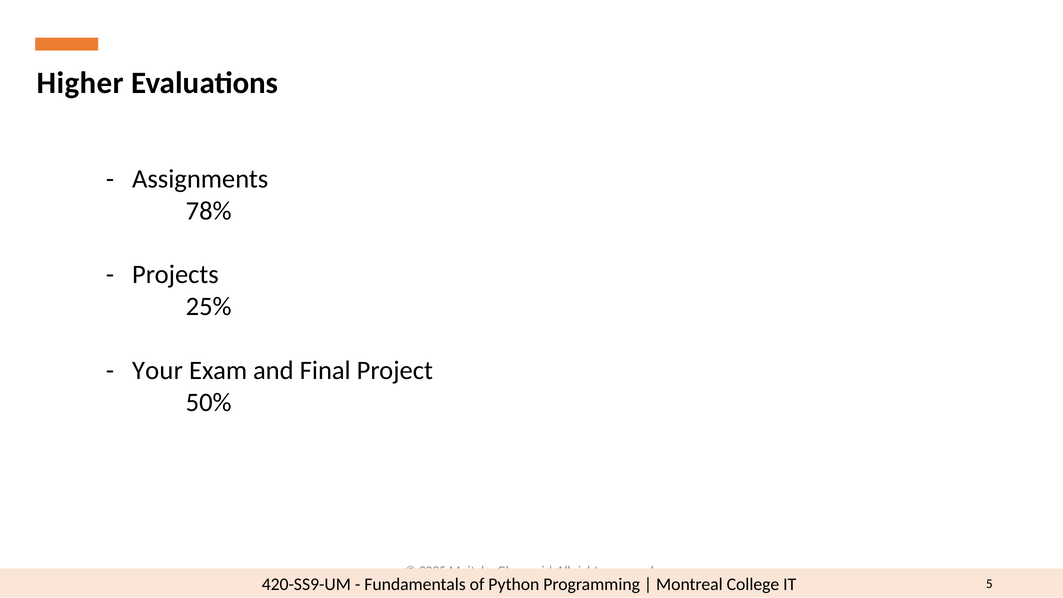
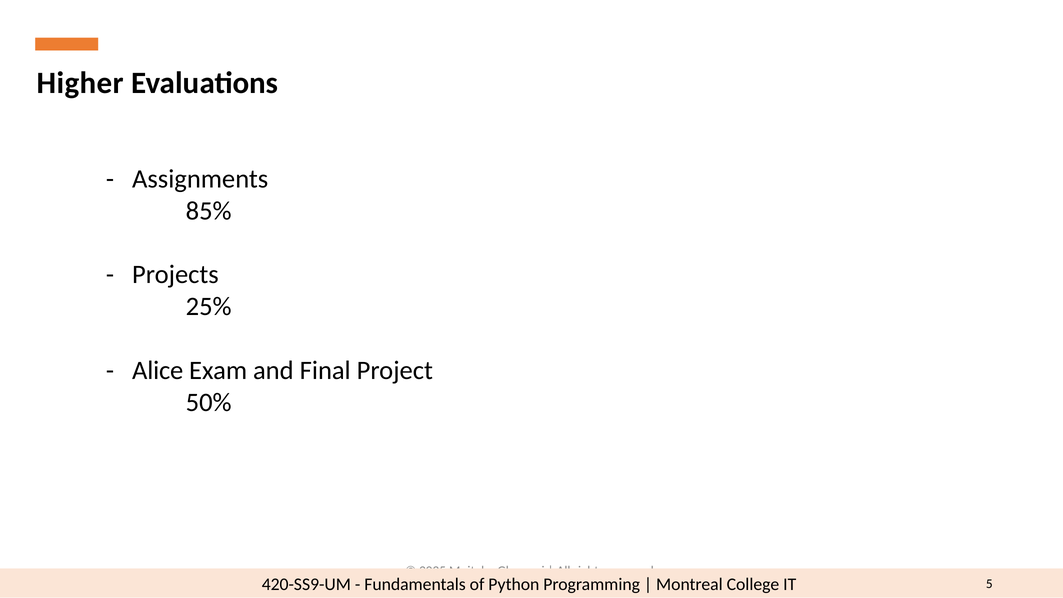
78%: 78% -> 85%
Your: Your -> Alice
